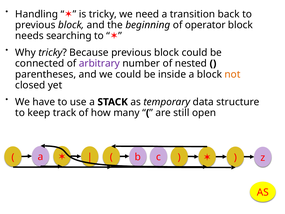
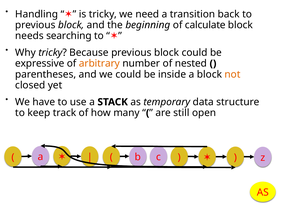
operator: operator -> calculate
connected: connected -> expressive
arbitrary colour: purple -> orange
